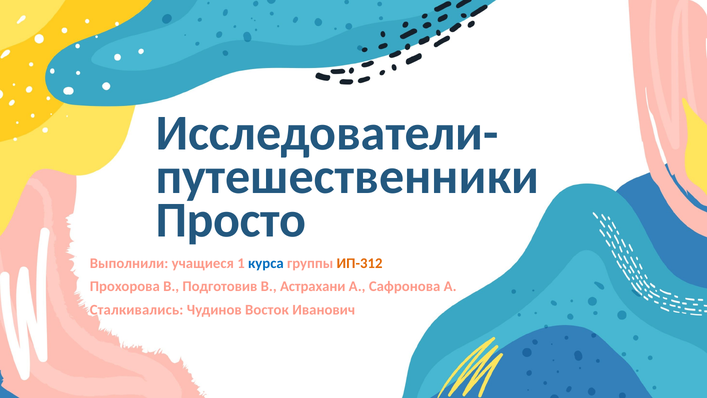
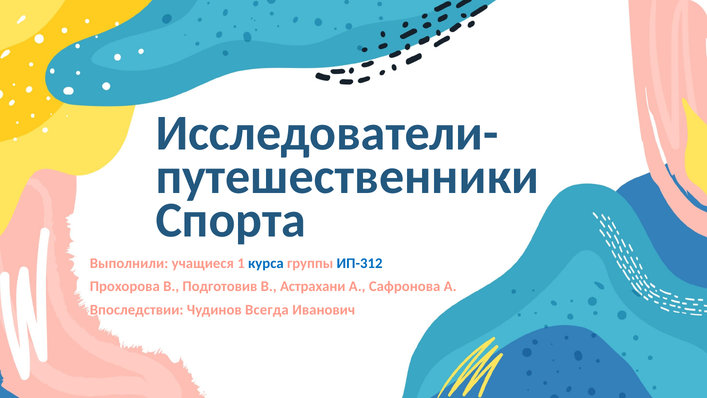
Просто: Просто -> Спорта
ИП-312 colour: orange -> blue
Сталкивались: Сталкивались -> Впоследствии
Восток: Восток -> Всегда
